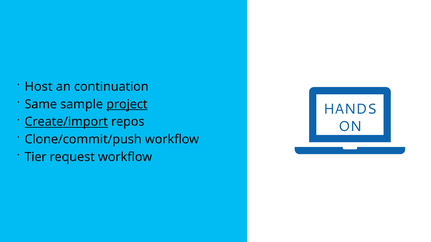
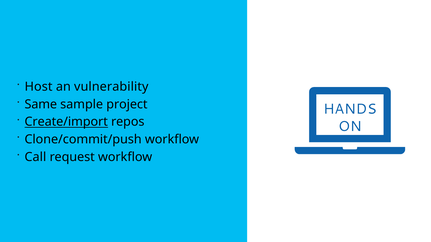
continuation: continuation -> vulnerability
project underline: present -> none
Tier: Tier -> Call
